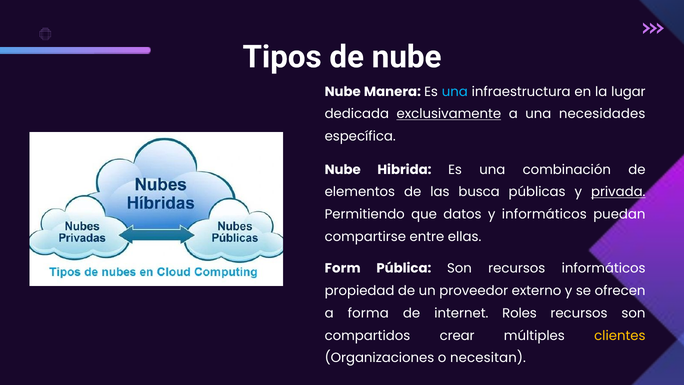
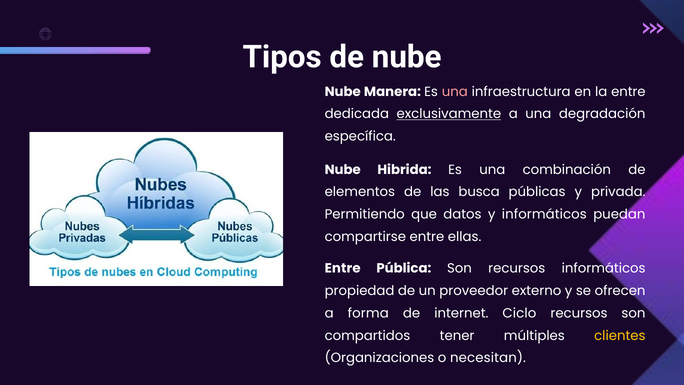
una at (455, 92) colour: light blue -> pink
la lugar: lugar -> entre
necesidades: necesidades -> degradación
privada underline: present -> none
Form at (343, 268): Form -> Entre
Roles: Roles -> Ciclo
crear: crear -> tener
